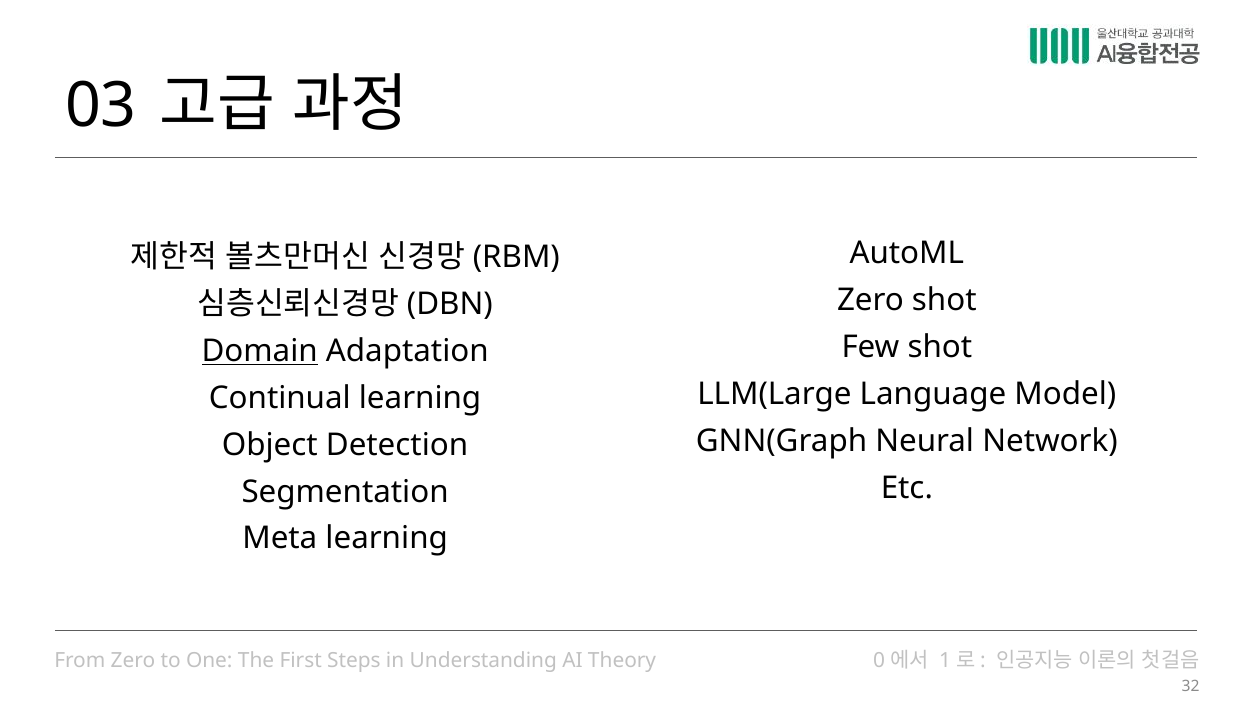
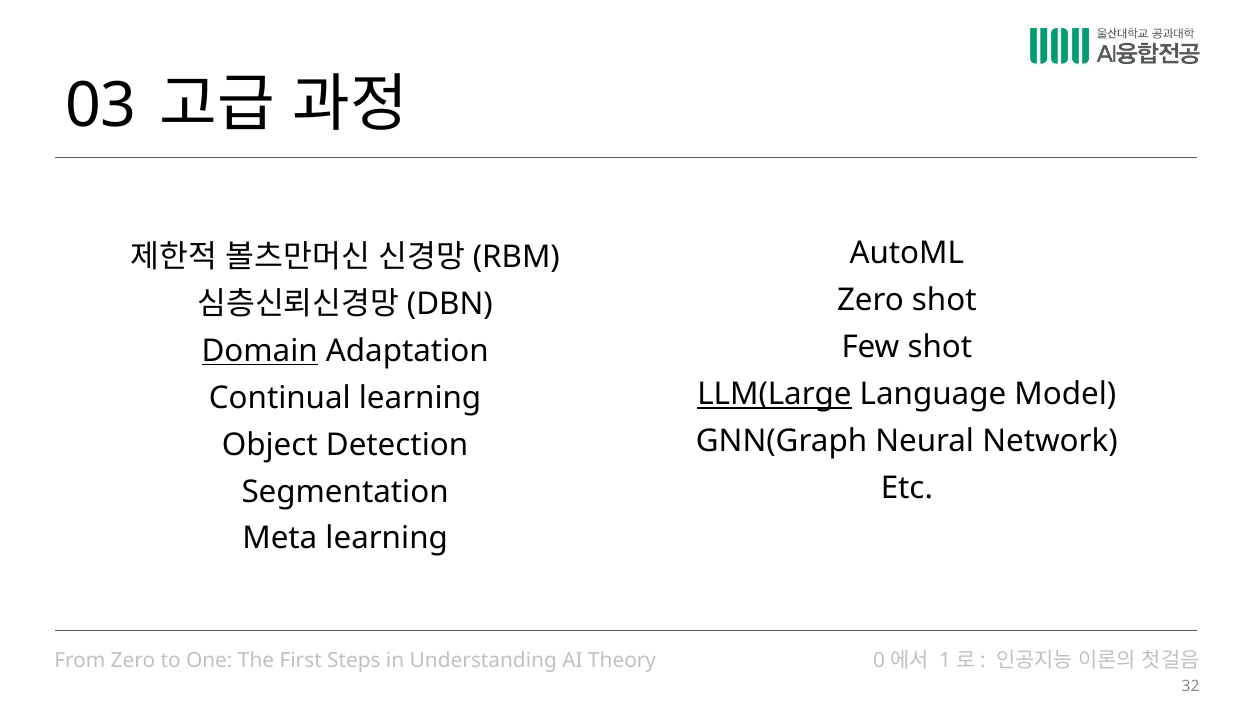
LLM(Large underline: none -> present
